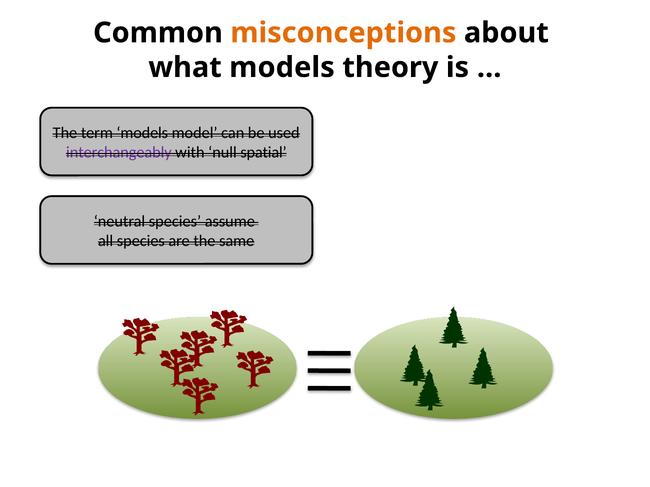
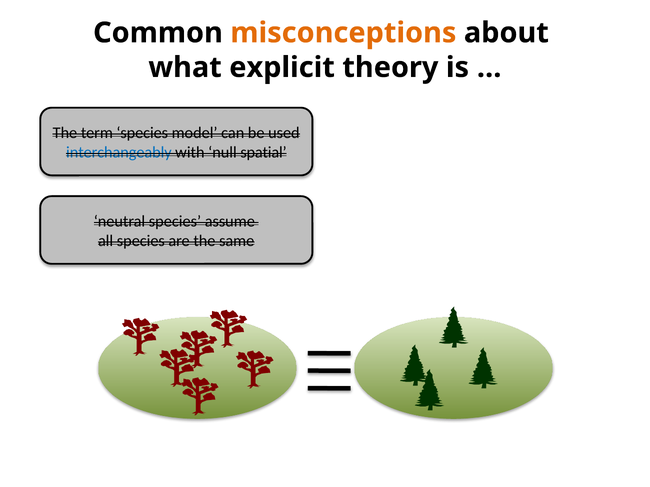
what models: models -> explicit
term models: models -> species
interchangeably colour: purple -> blue
